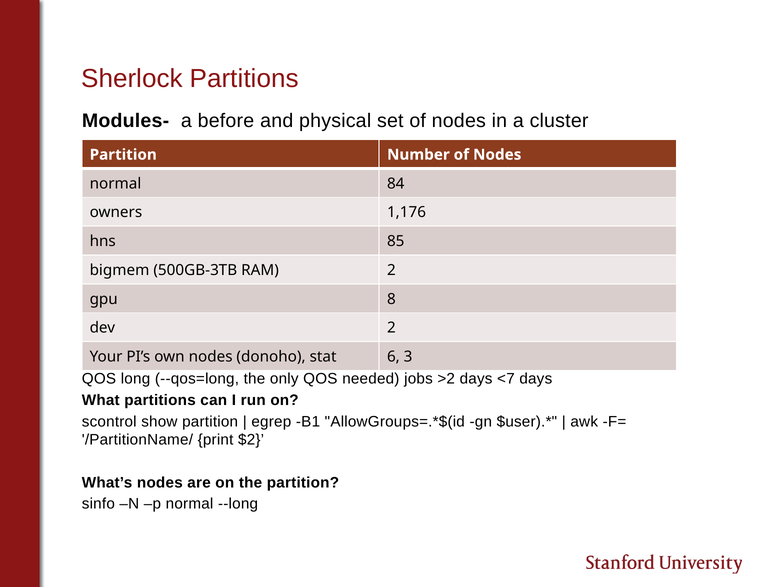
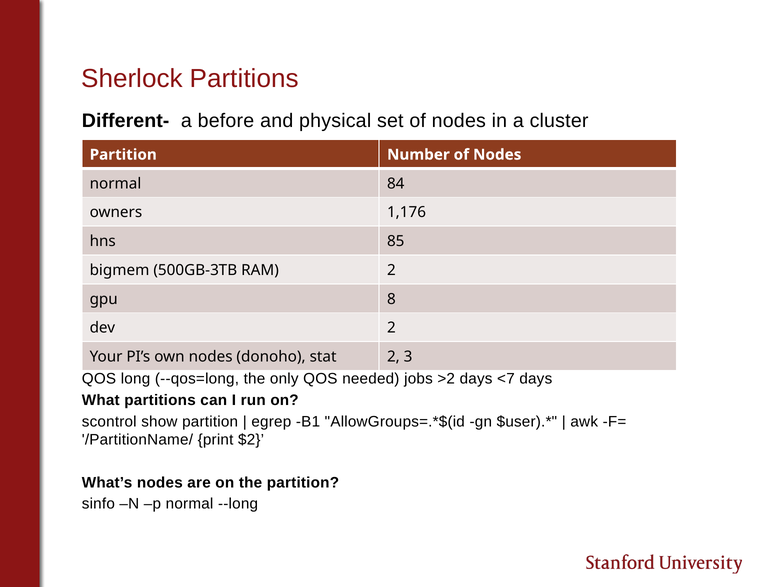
Modules-: Modules- -> Different-
stat 6: 6 -> 2
